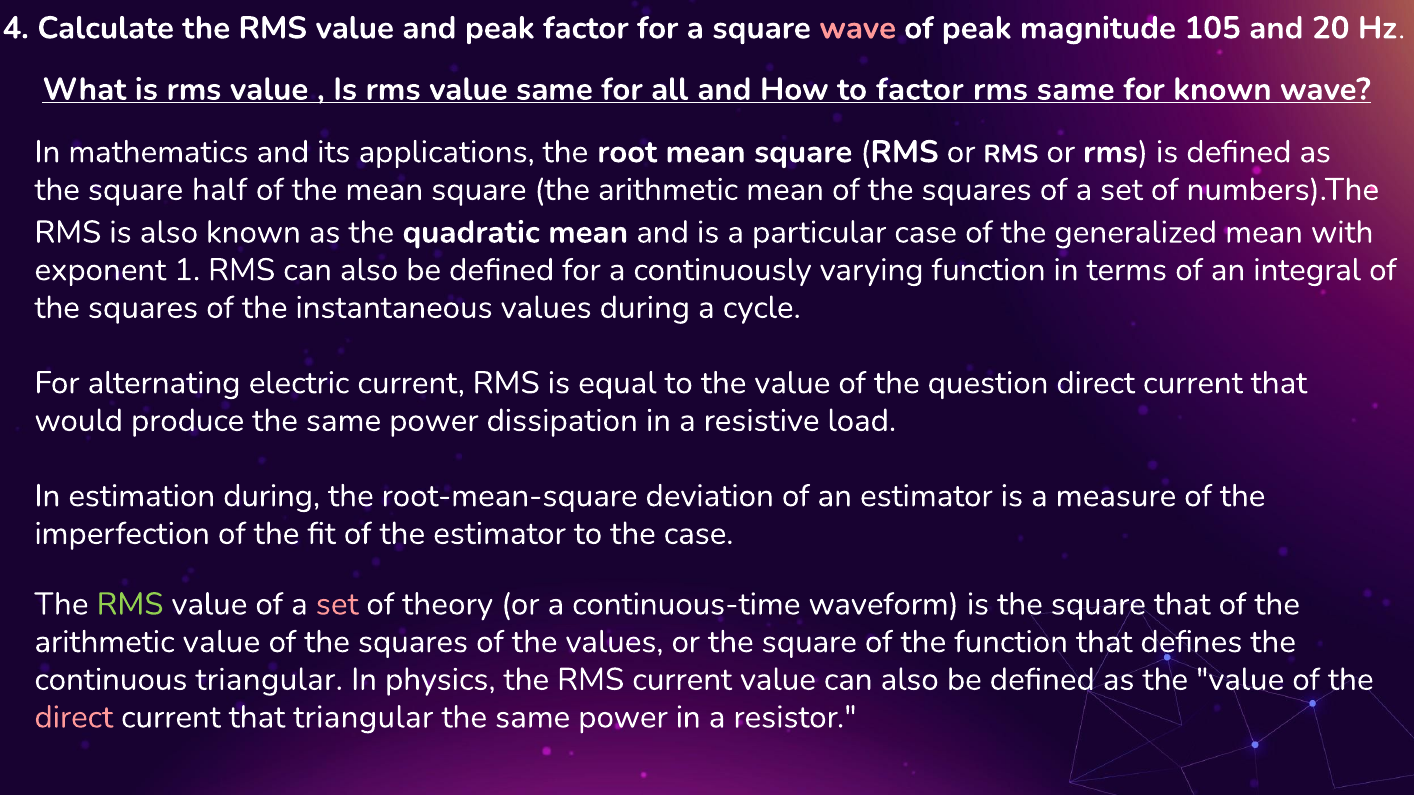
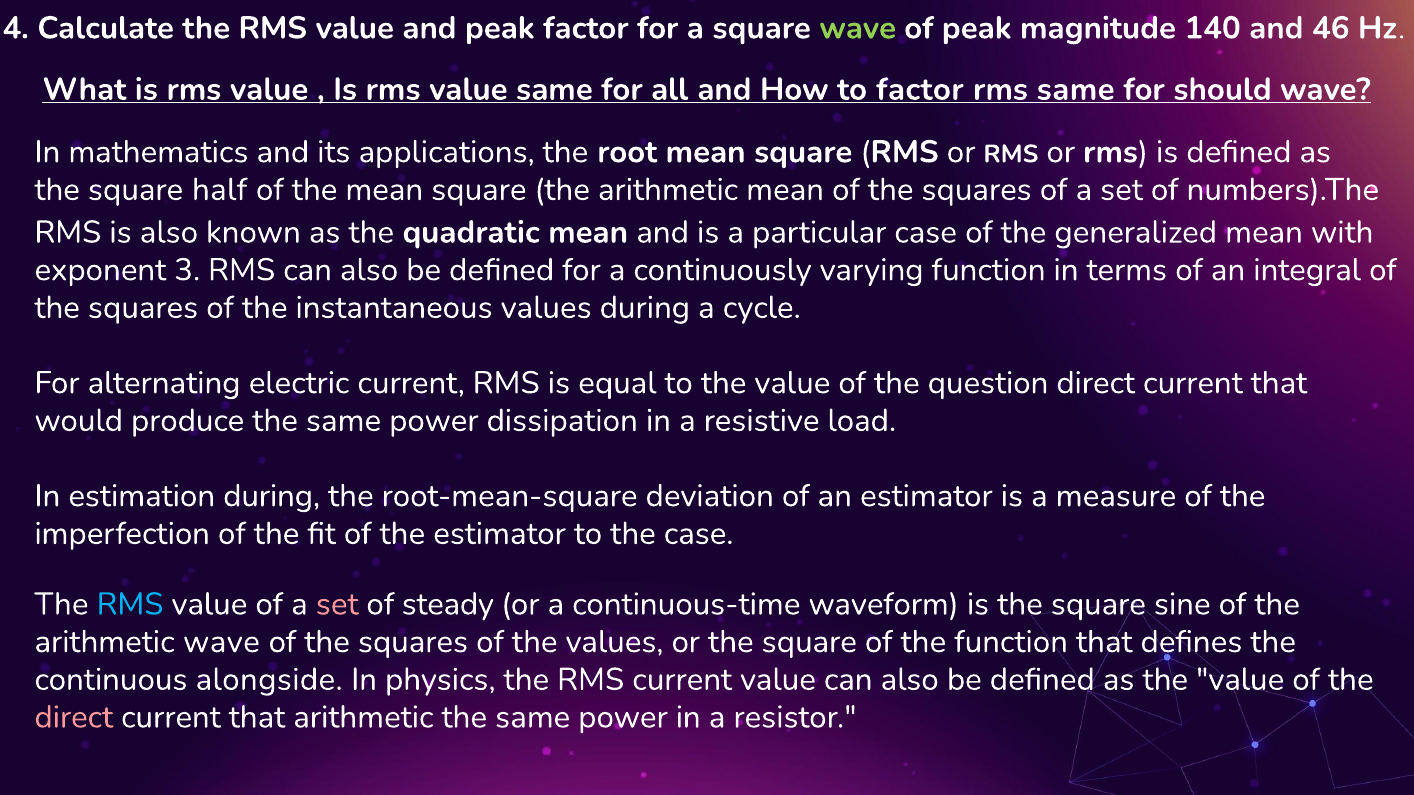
wave at (858, 28) colour: pink -> light green
105: 105 -> 140
20: 20 -> 46
for known: known -> should
1: 1 -> 3
RMS at (130, 604) colour: light green -> light blue
theory: theory -> steady
square that: that -> sine
arithmetic value: value -> wave
continuous triangular: triangular -> alongside
that triangular: triangular -> arithmetic
